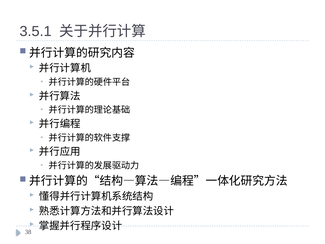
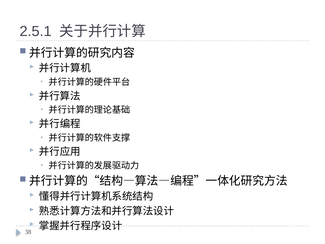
3.5.1: 3.5.1 -> 2.5.1
